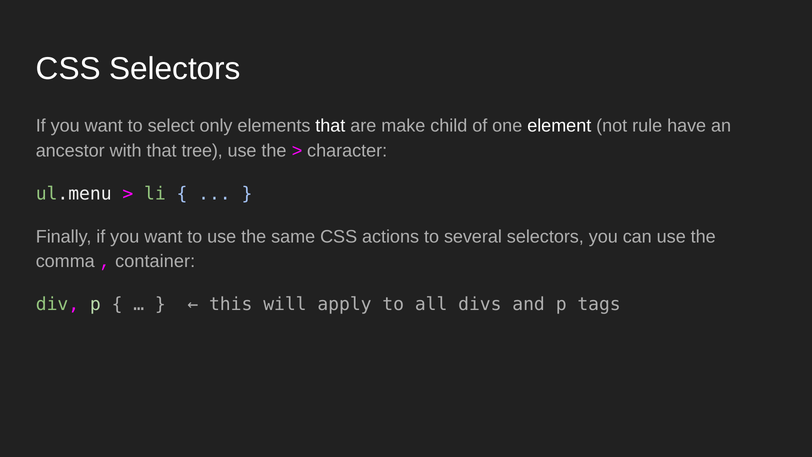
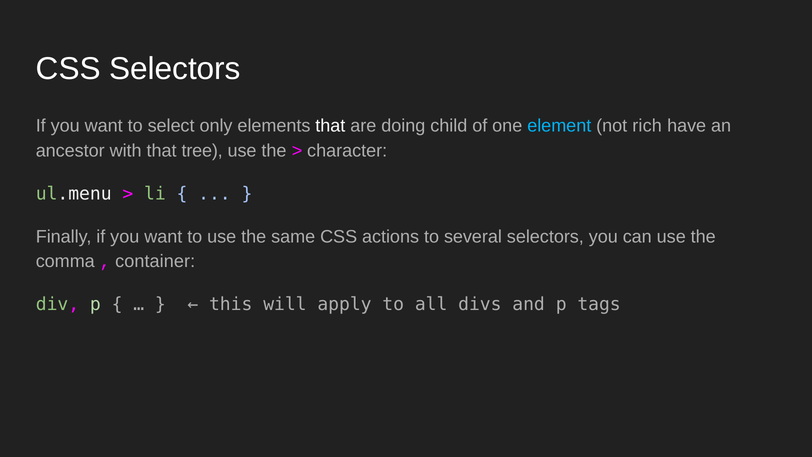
make: make -> doing
element colour: white -> light blue
rule: rule -> rich
